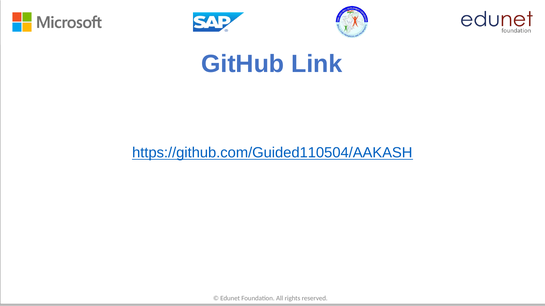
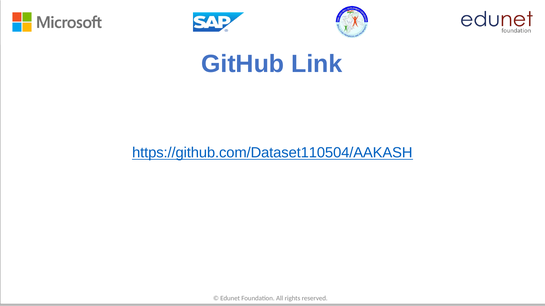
https://github.com/Guided110504/AAKASH: https://github.com/Guided110504/AAKASH -> https://github.com/Dataset110504/AAKASH
